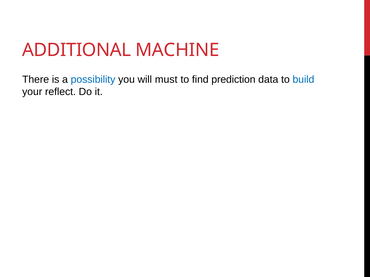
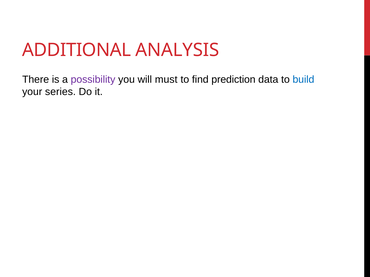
MACHINE: MACHINE -> ANALYSIS
possibility colour: blue -> purple
reflect: reflect -> series
